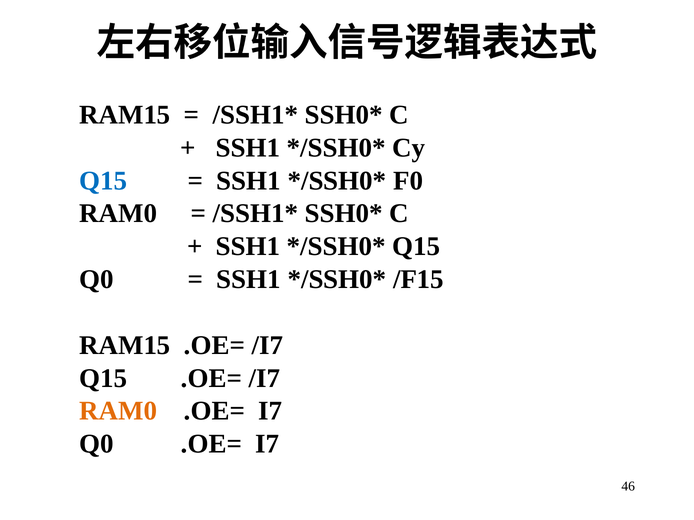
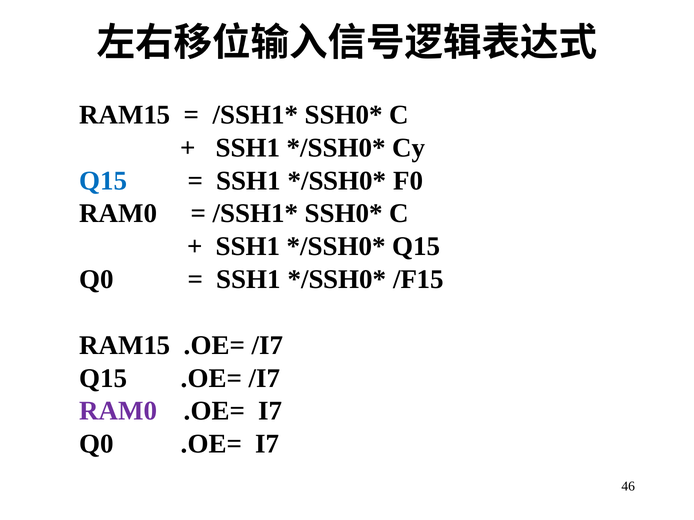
RAM0 at (118, 411) colour: orange -> purple
